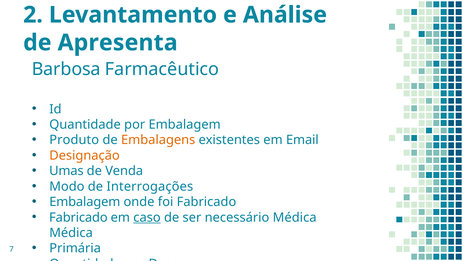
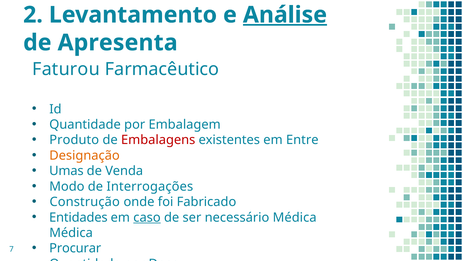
Análise underline: none -> present
Barbosa: Barbosa -> Faturou
Embalagens colour: orange -> red
Email: Email -> Entre
Embalagem at (85, 202): Embalagem -> Construção
Fabricado at (78, 217): Fabricado -> Entidades
Primária: Primária -> Procurar
